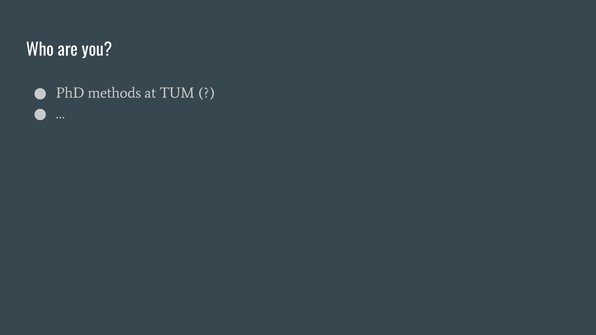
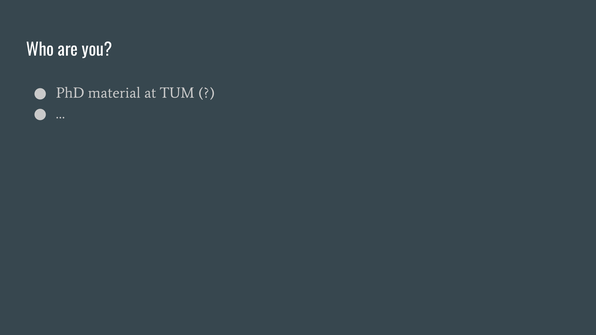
methods: methods -> material
